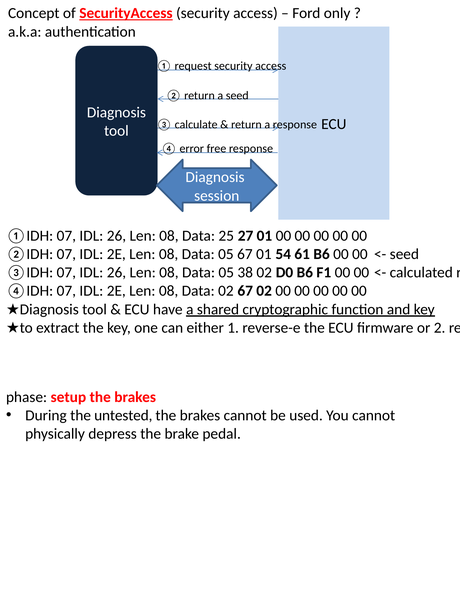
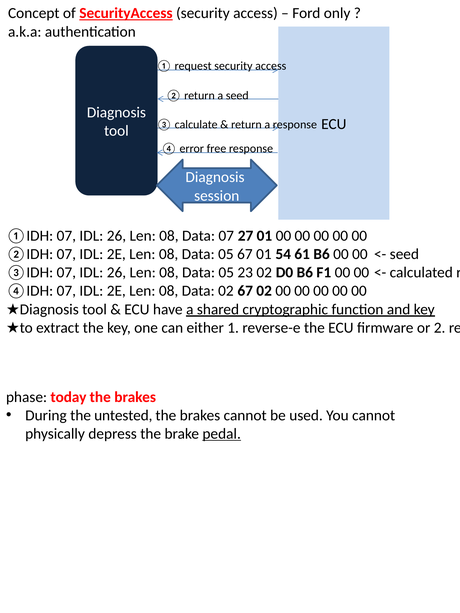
Data 25: 25 -> 07
38: 38 -> 23
setup: setup -> today
pedal underline: none -> present
